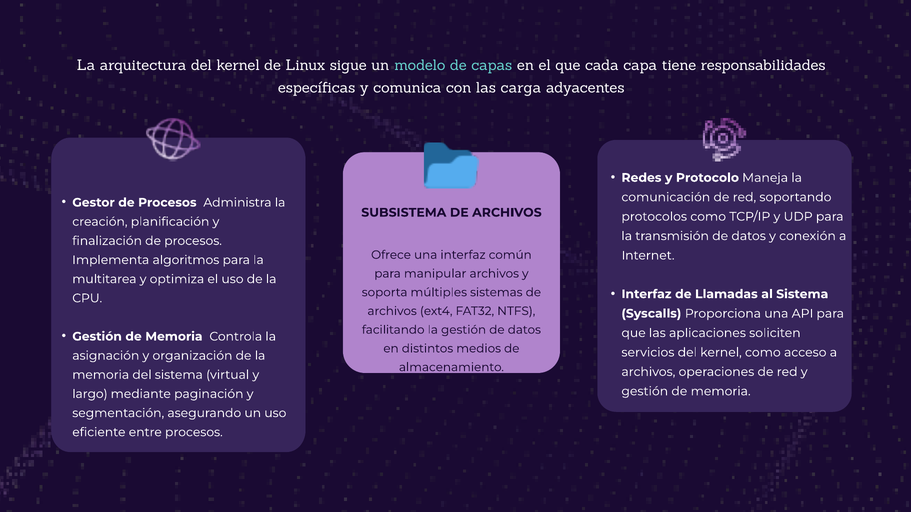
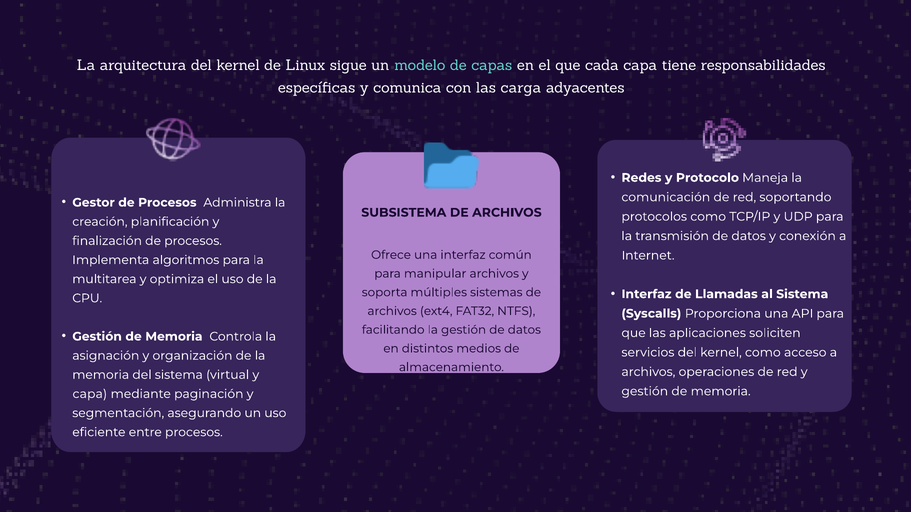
largo at (90, 394): largo -> capa
